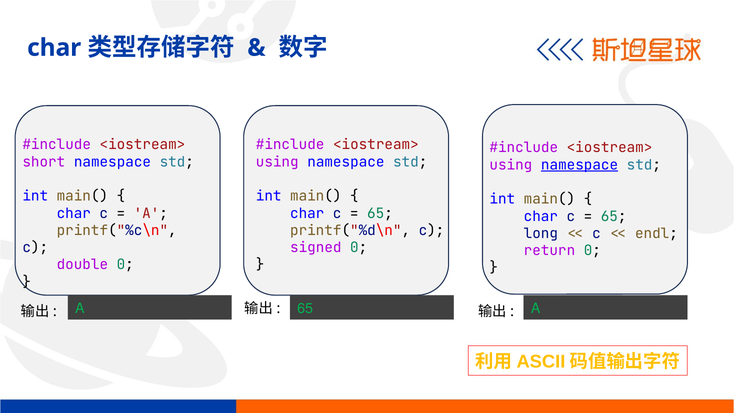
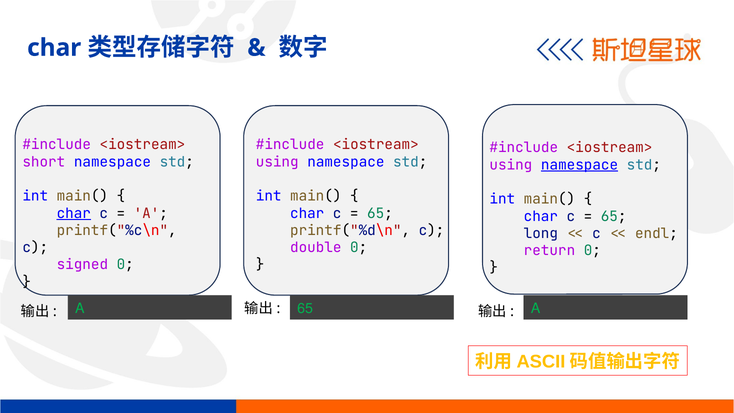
char at (74, 213) underline: none -> present
signed: signed -> double
double: double -> signed
